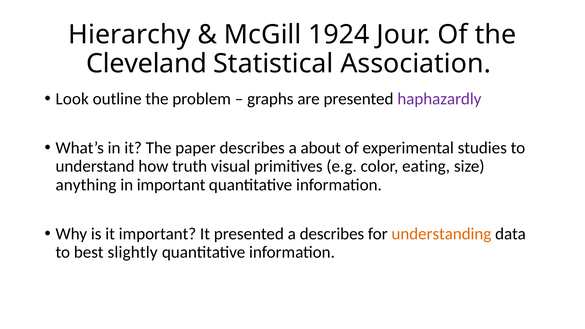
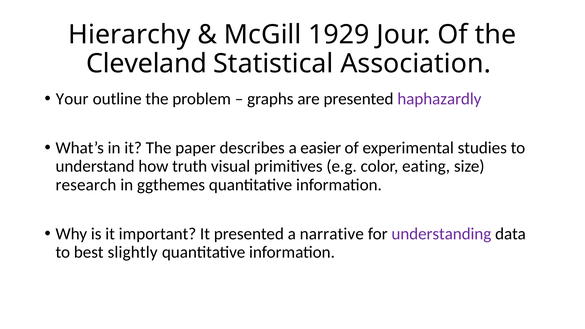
1924: 1924 -> 1929
Look: Look -> Your
about: about -> easier
anything: anything -> research
in important: important -> ggthemes
a describes: describes -> narrative
understanding colour: orange -> purple
